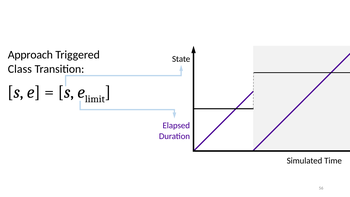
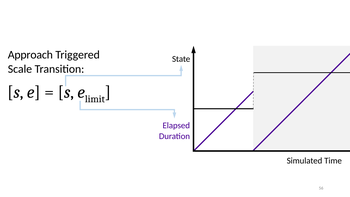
Class: Class -> Scale
